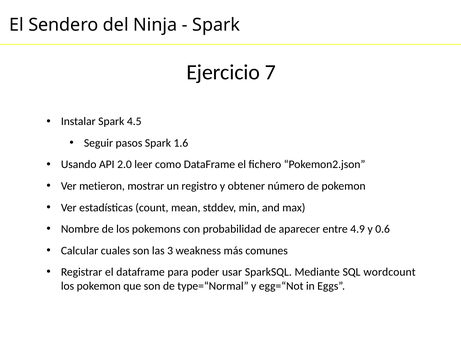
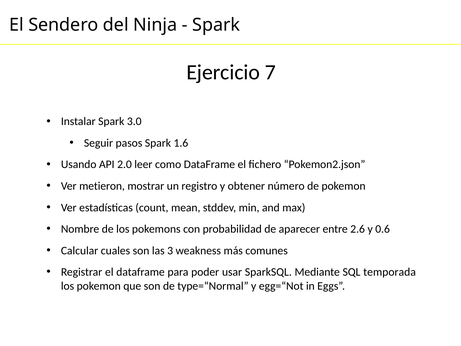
4.5: 4.5 -> 3.0
4.9: 4.9 -> 2.6
wordcount: wordcount -> temporada
